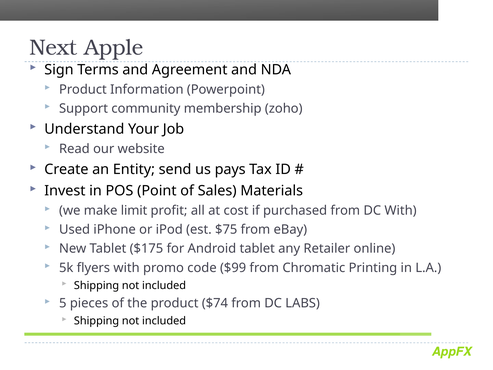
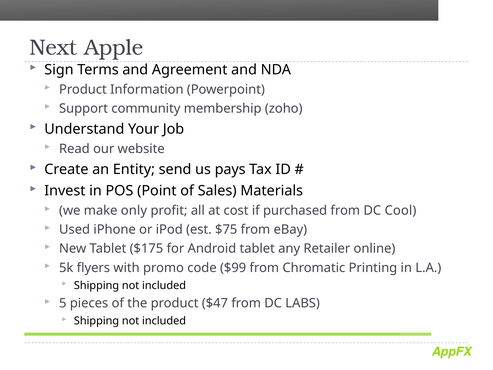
limit: limit -> only
DC With: With -> Cool
$74: $74 -> $47
